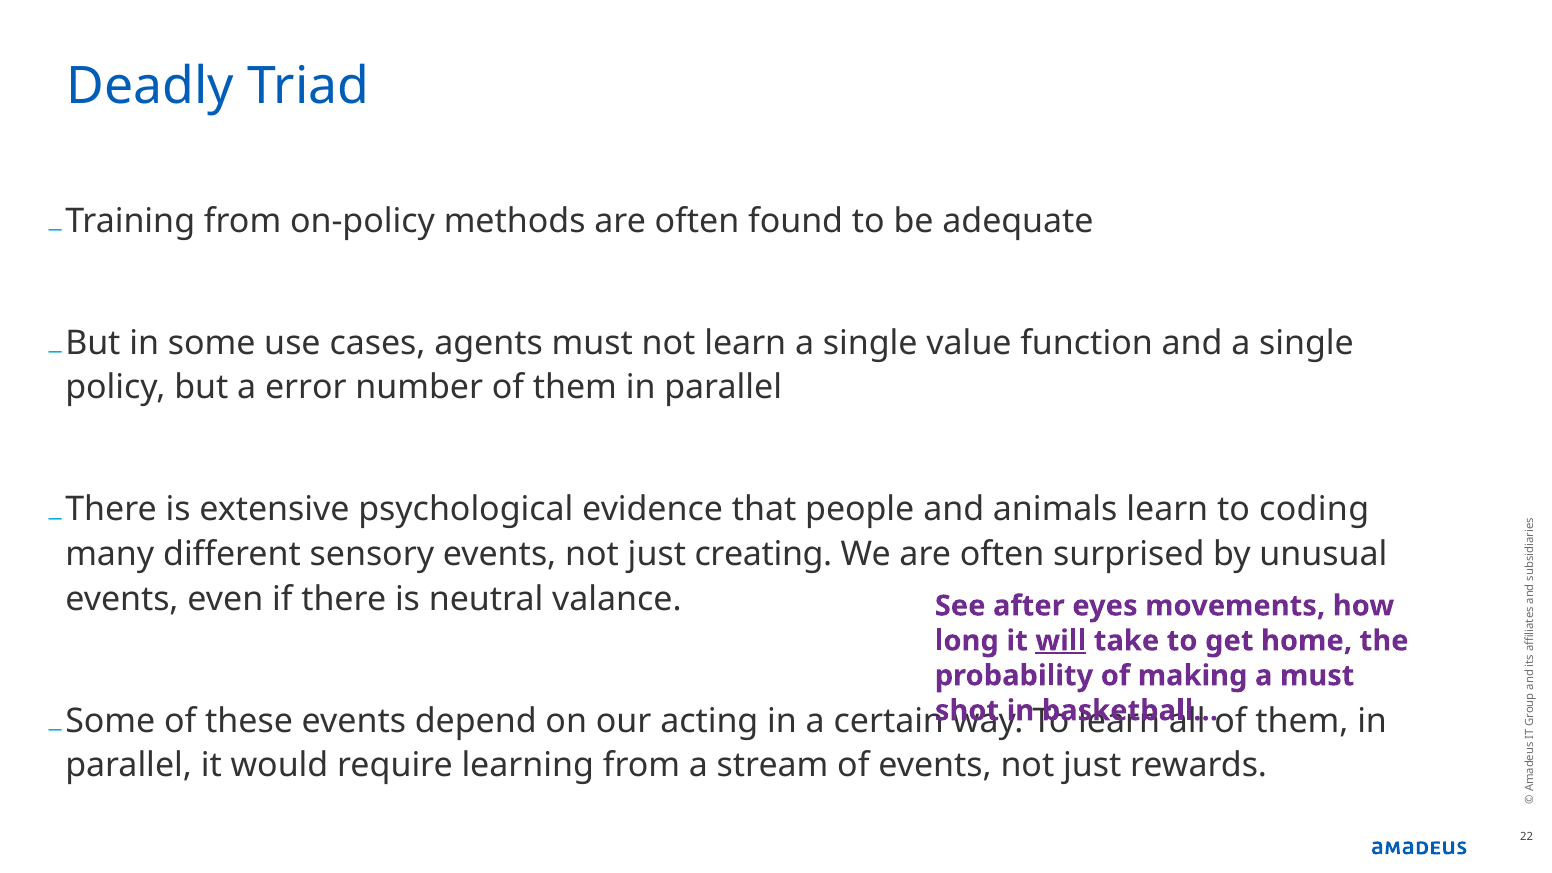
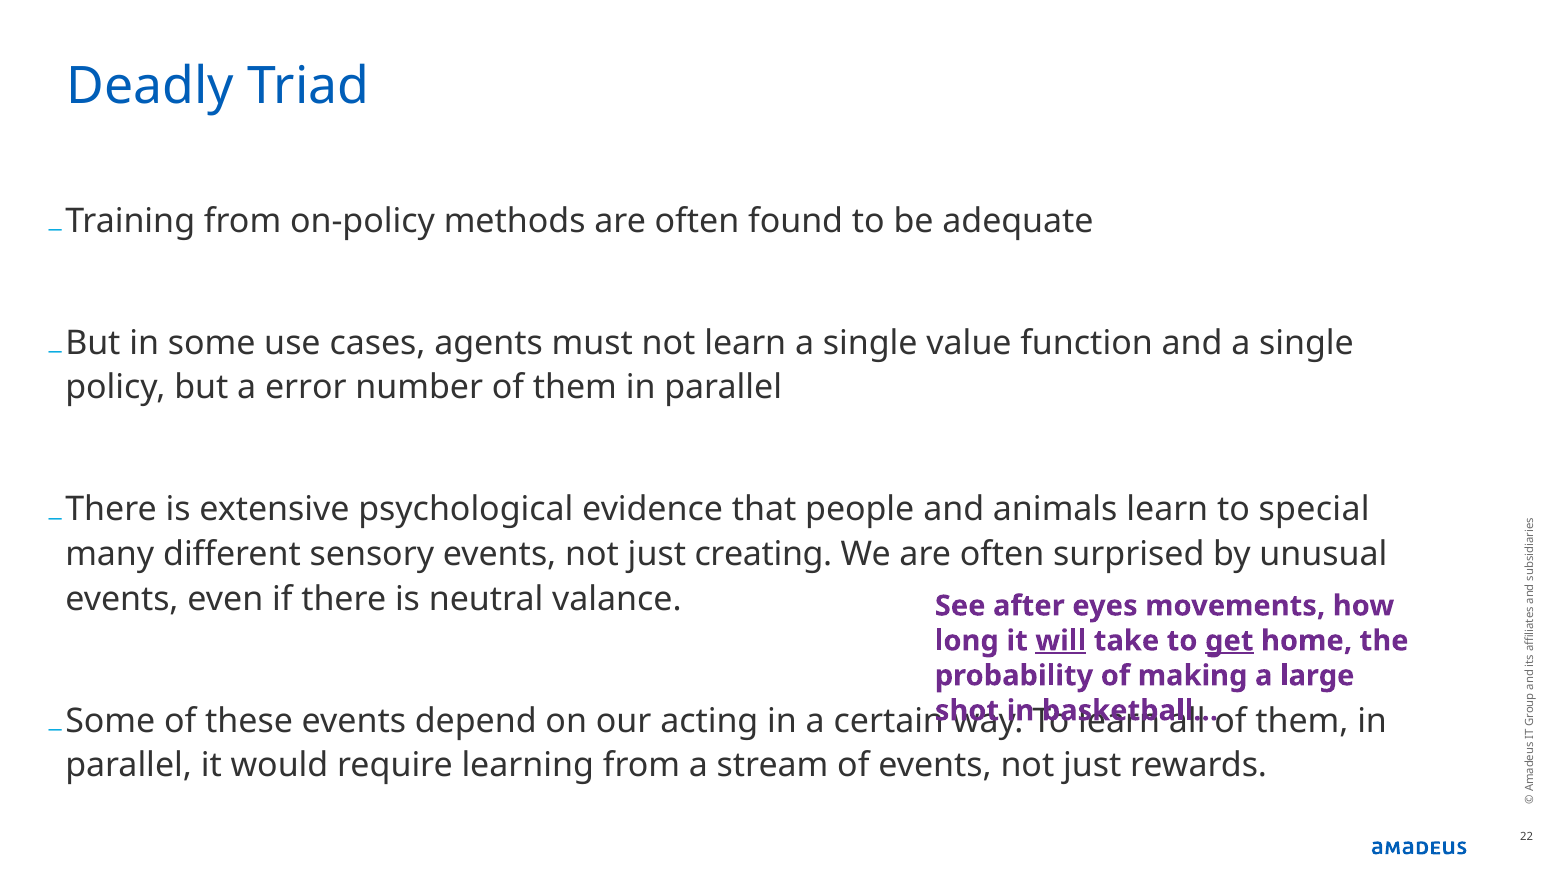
coding: coding -> special
get underline: none -> present
a must: must -> large
